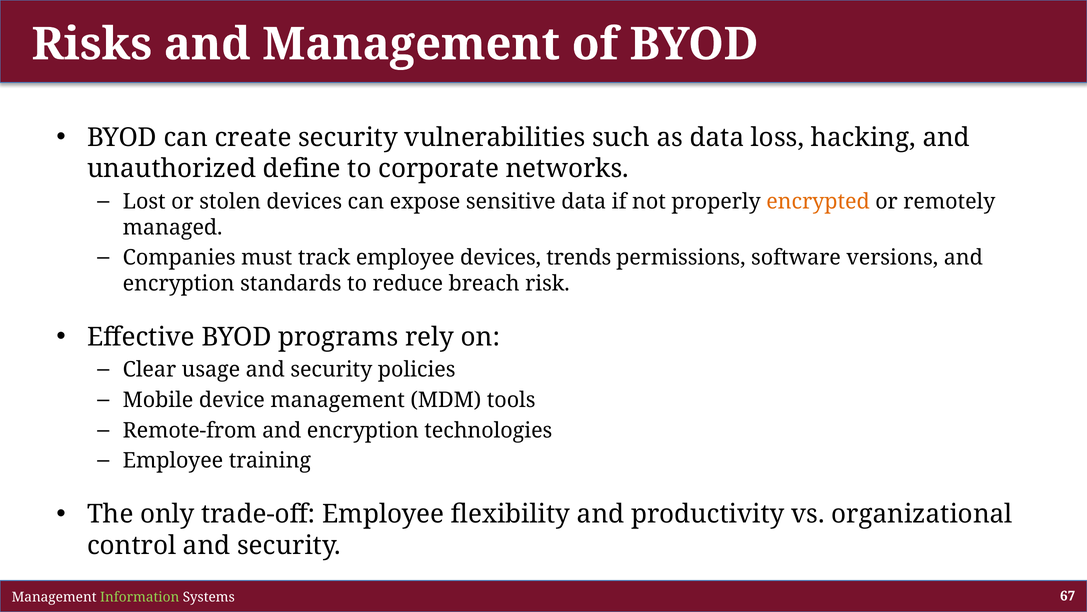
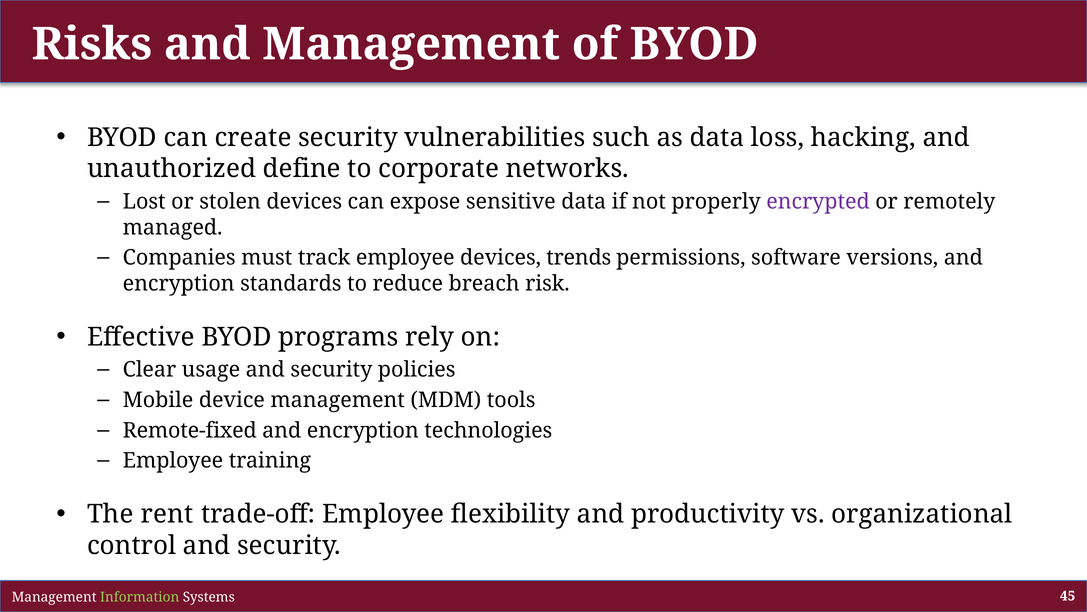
encrypted colour: orange -> purple
Remote-from: Remote-from -> Remote-fixed
only: only -> rent
67: 67 -> 45
